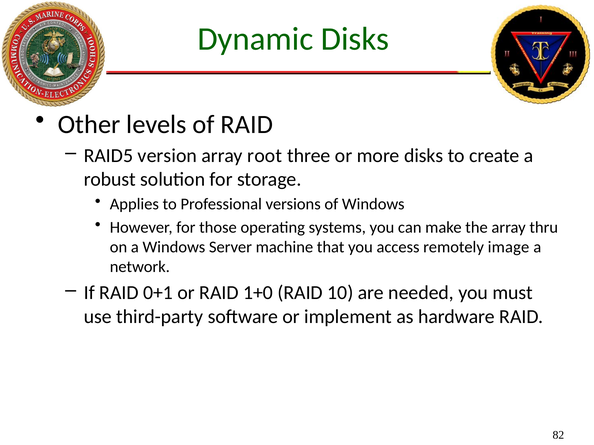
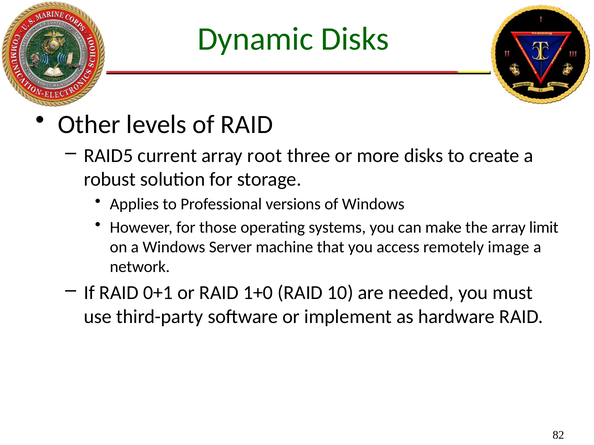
version: version -> current
thru: thru -> limit
